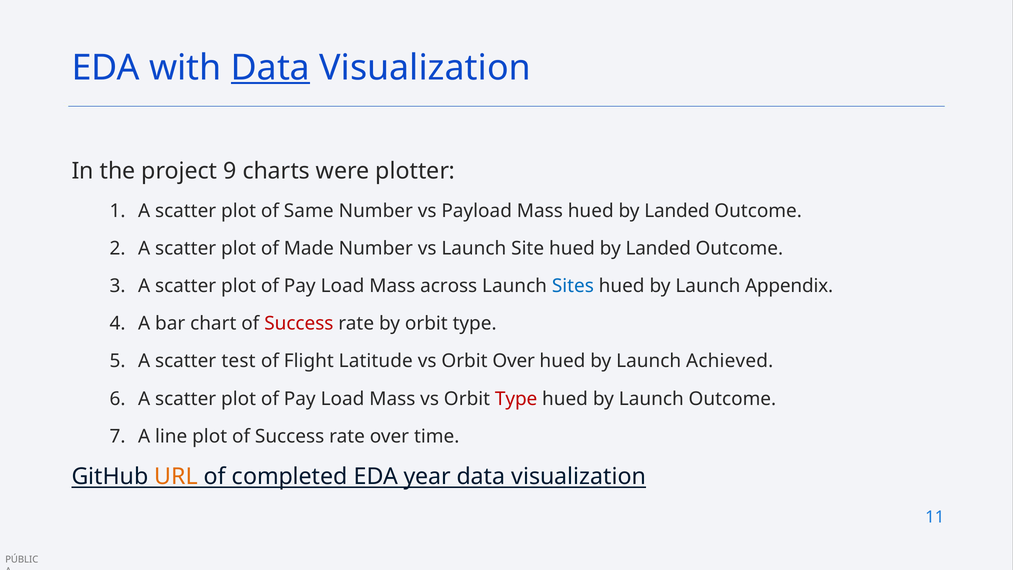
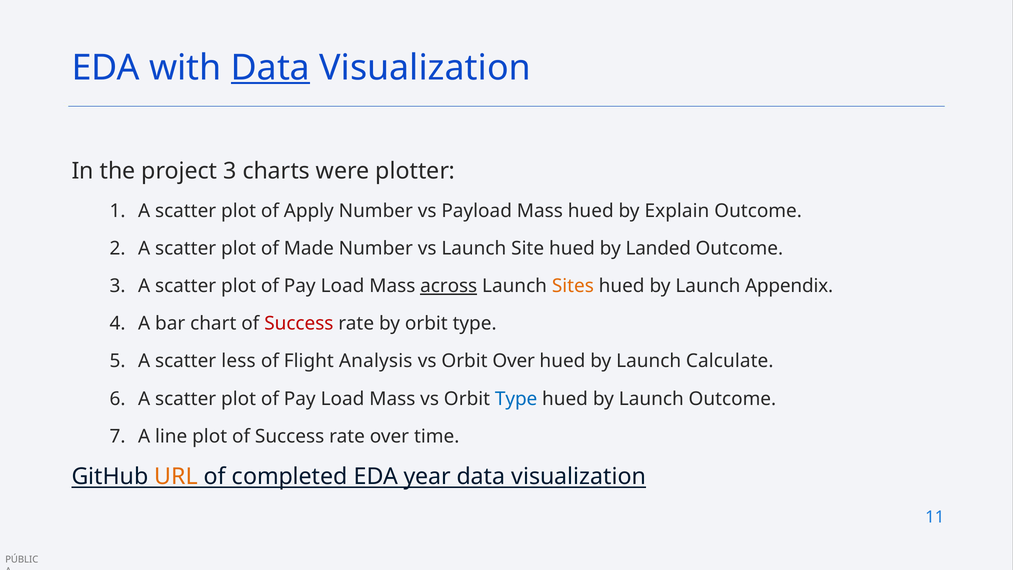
project 9: 9 -> 3
Same: Same -> Apply
Mass hued by Landed: Landed -> Explain
across underline: none -> present
Sites colour: blue -> orange
test: test -> less
Latitude: Latitude -> Analysis
Achieved: Achieved -> Calculate
Type at (516, 399) colour: red -> blue
